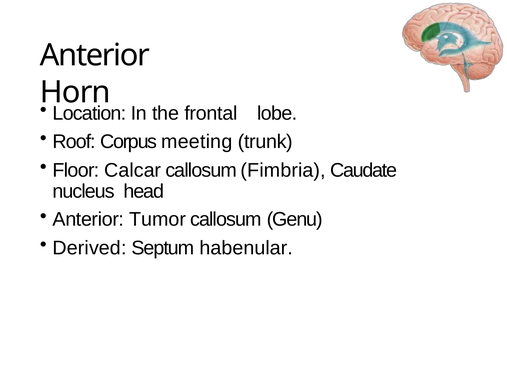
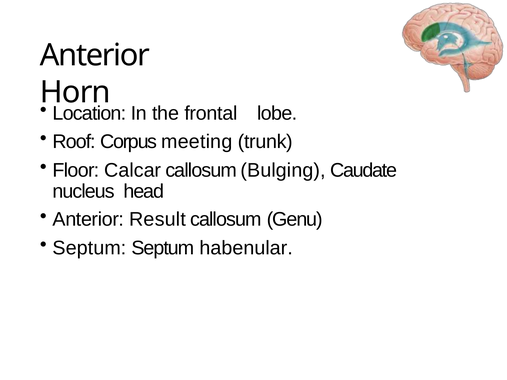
Fimbria: Fimbria -> Bulging
Tumor: Tumor -> Result
Derived at (90, 248): Derived -> Septum
